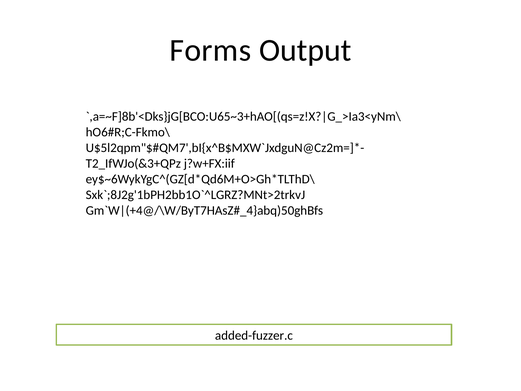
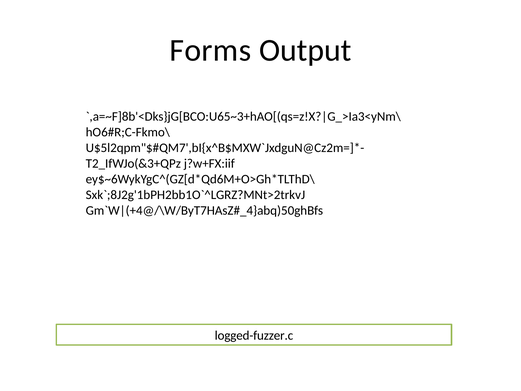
added-fuzzer.c: added-fuzzer.c -> logged-fuzzer.c
